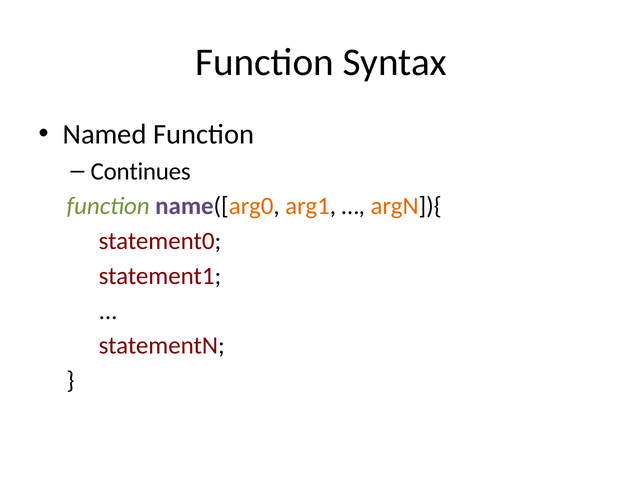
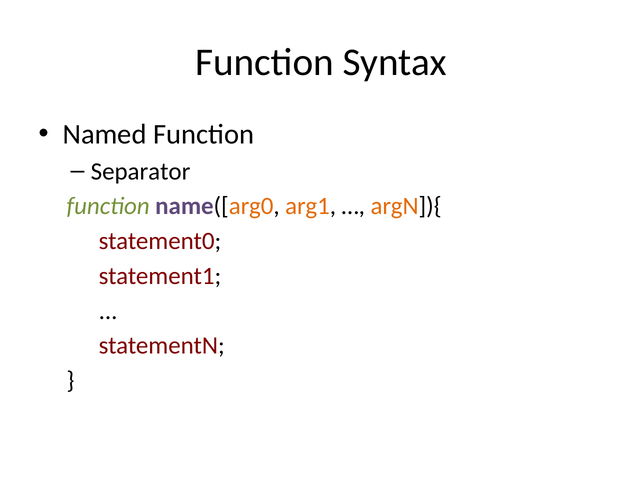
Continues: Continues -> Separator
